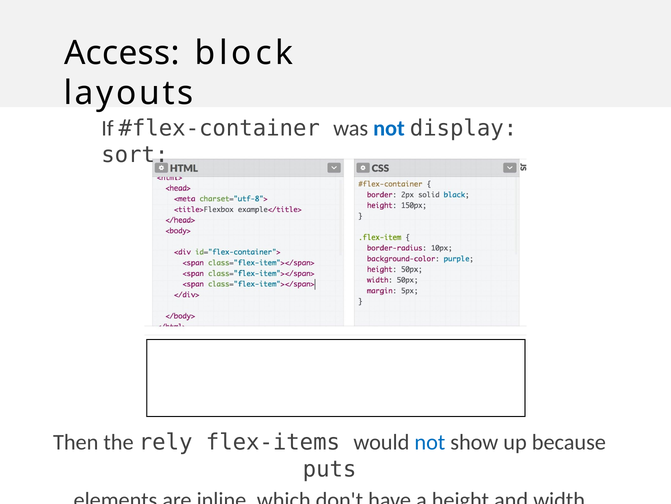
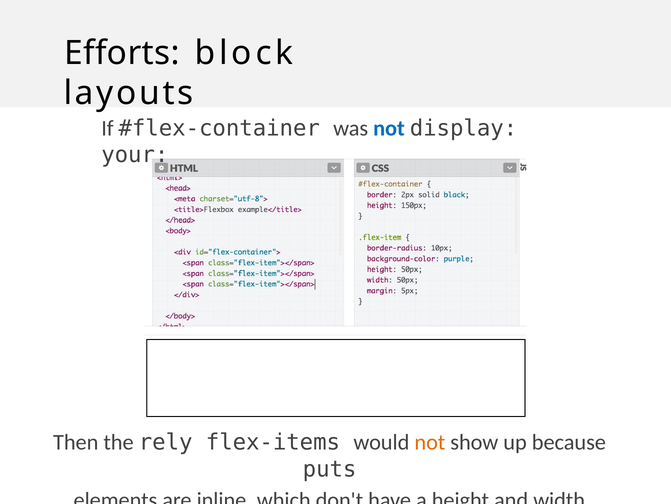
Access: Access -> Efforts
sort: sort -> your
not at (430, 442) colour: blue -> orange
